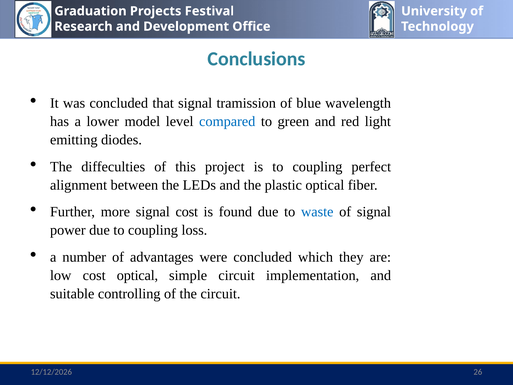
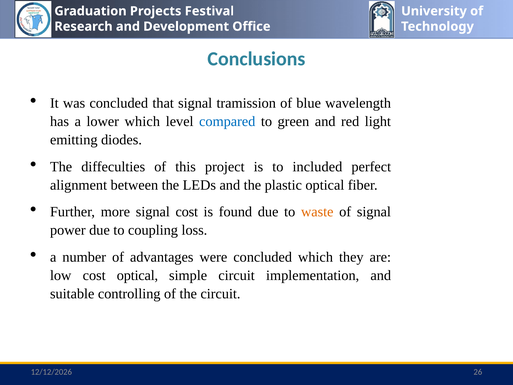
lower model: model -> which
is to coupling: coupling -> included
waste colour: blue -> orange
